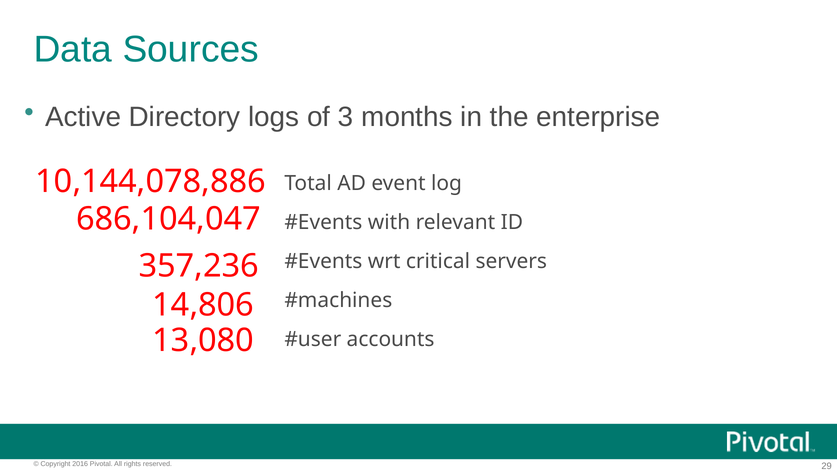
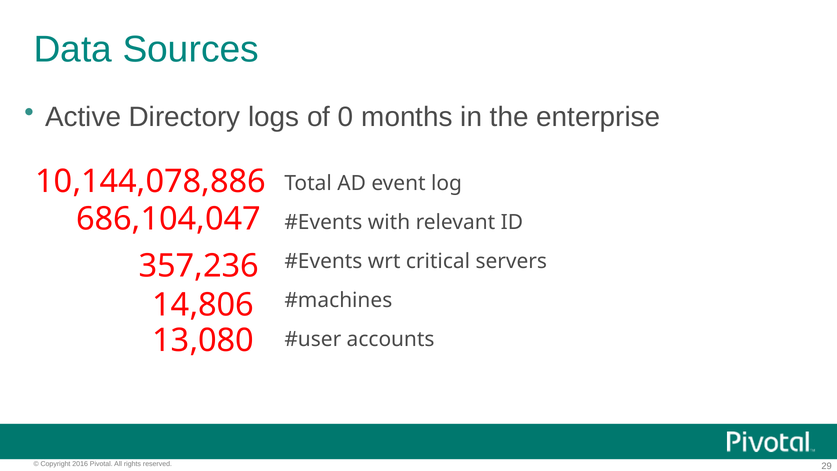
3: 3 -> 0
